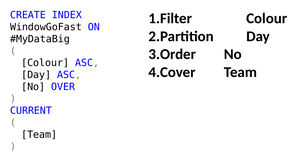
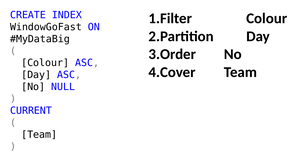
OVER: OVER -> NULL
